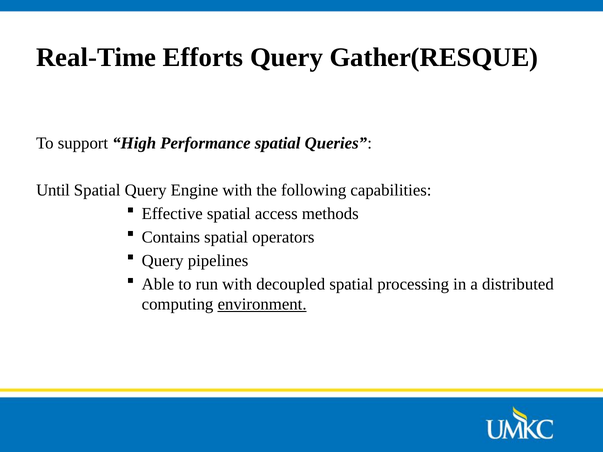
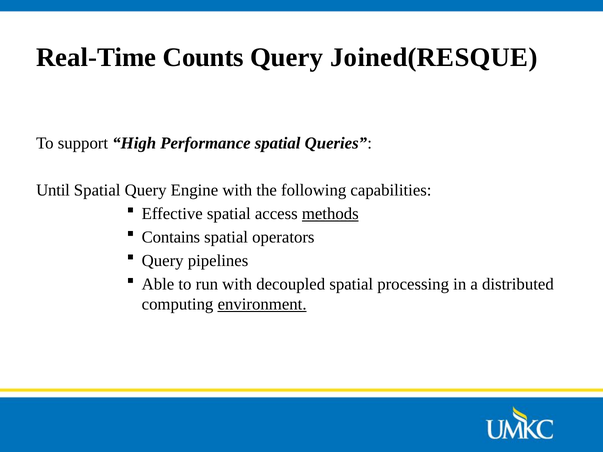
Efforts: Efforts -> Counts
Gather(RESQUE: Gather(RESQUE -> Joined(RESQUE
methods underline: none -> present
